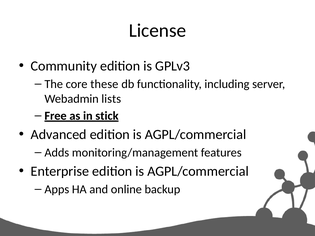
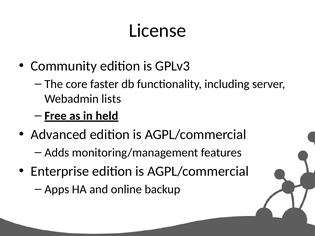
these: these -> faster
stick: stick -> held
